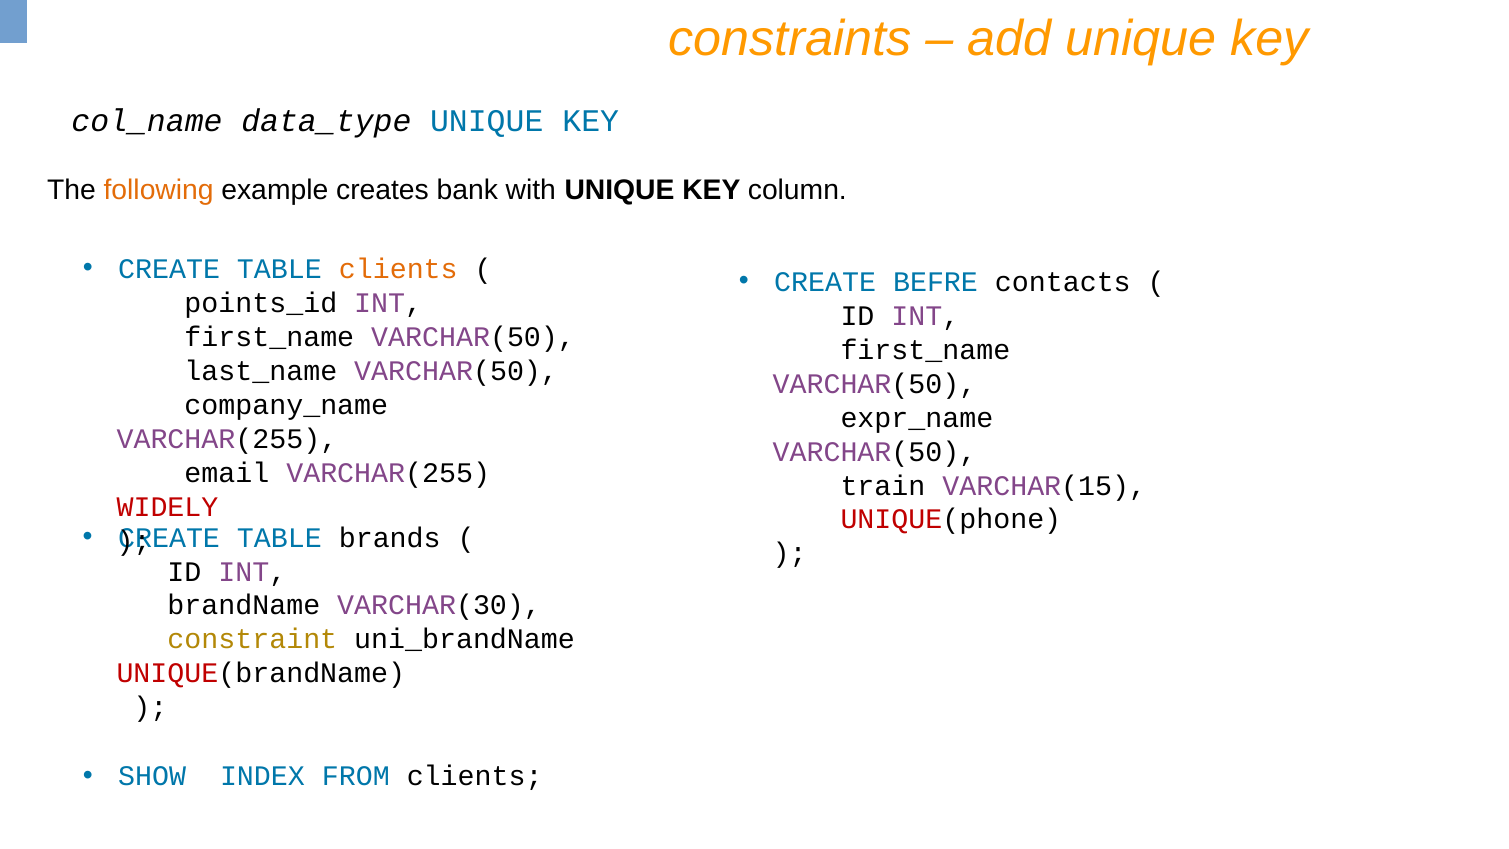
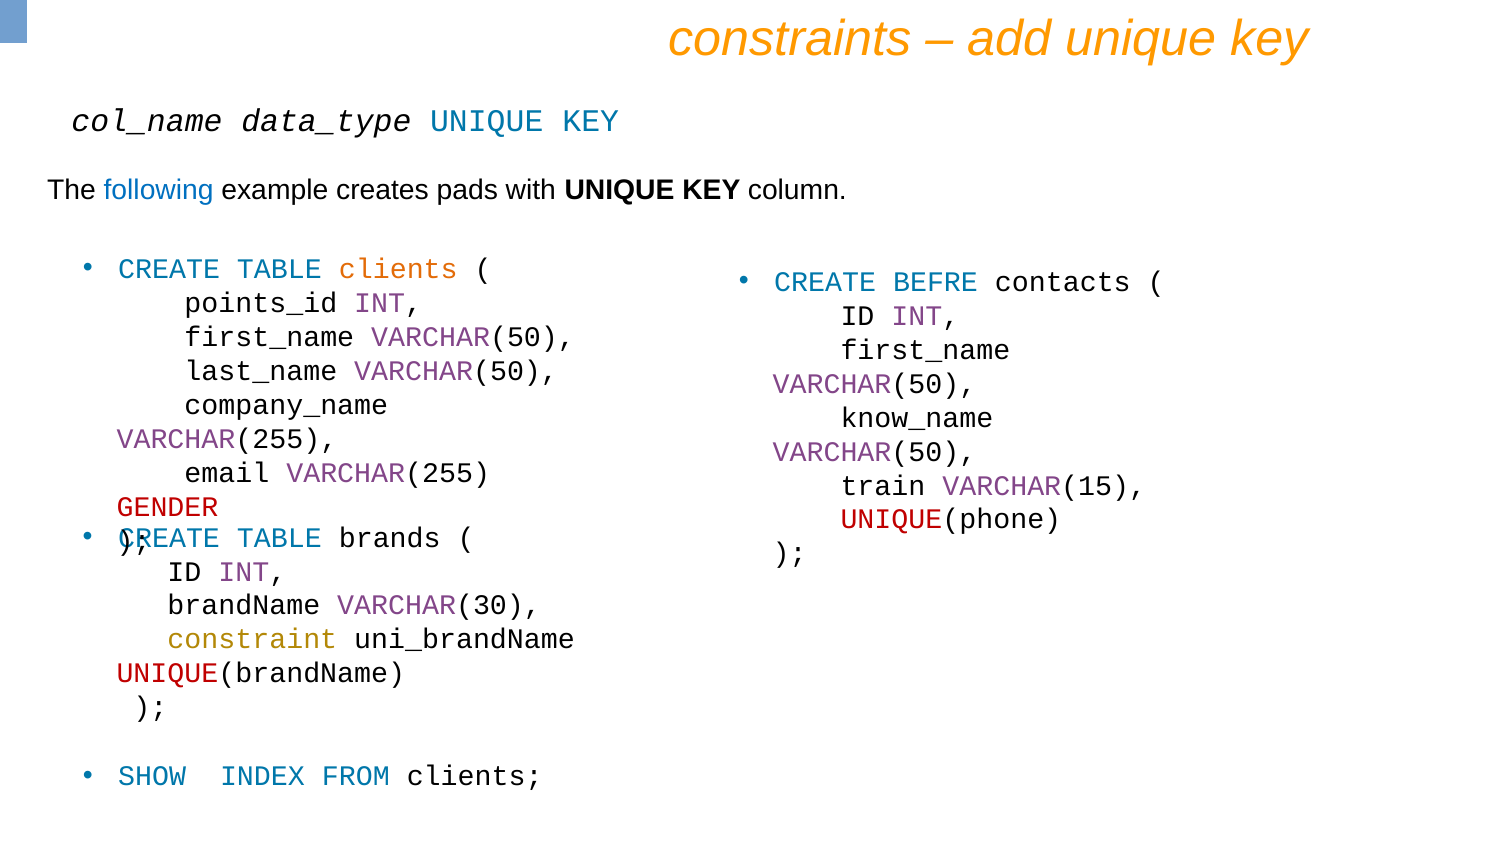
following colour: orange -> blue
bank: bank -> pads
expr_name: expr_name -> know_name
WIDELY: WIDELY -> GENDER
